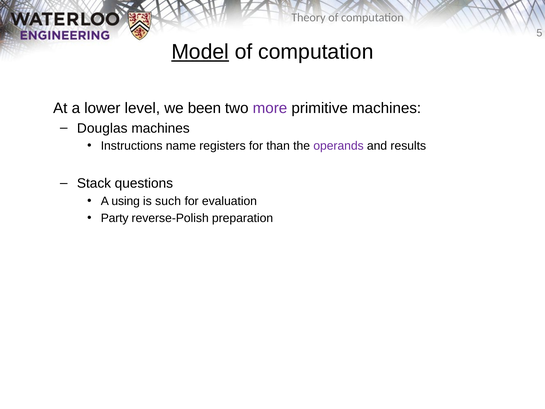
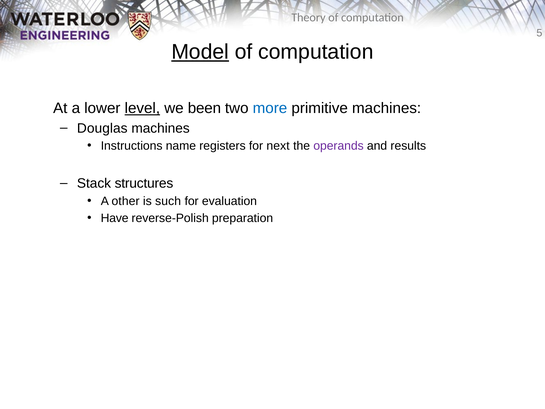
level underline: none -> present
more colour: purple -> blue
than: than -> next
questions: questions -> structures
using: using -> other
Party: Party -> Have
